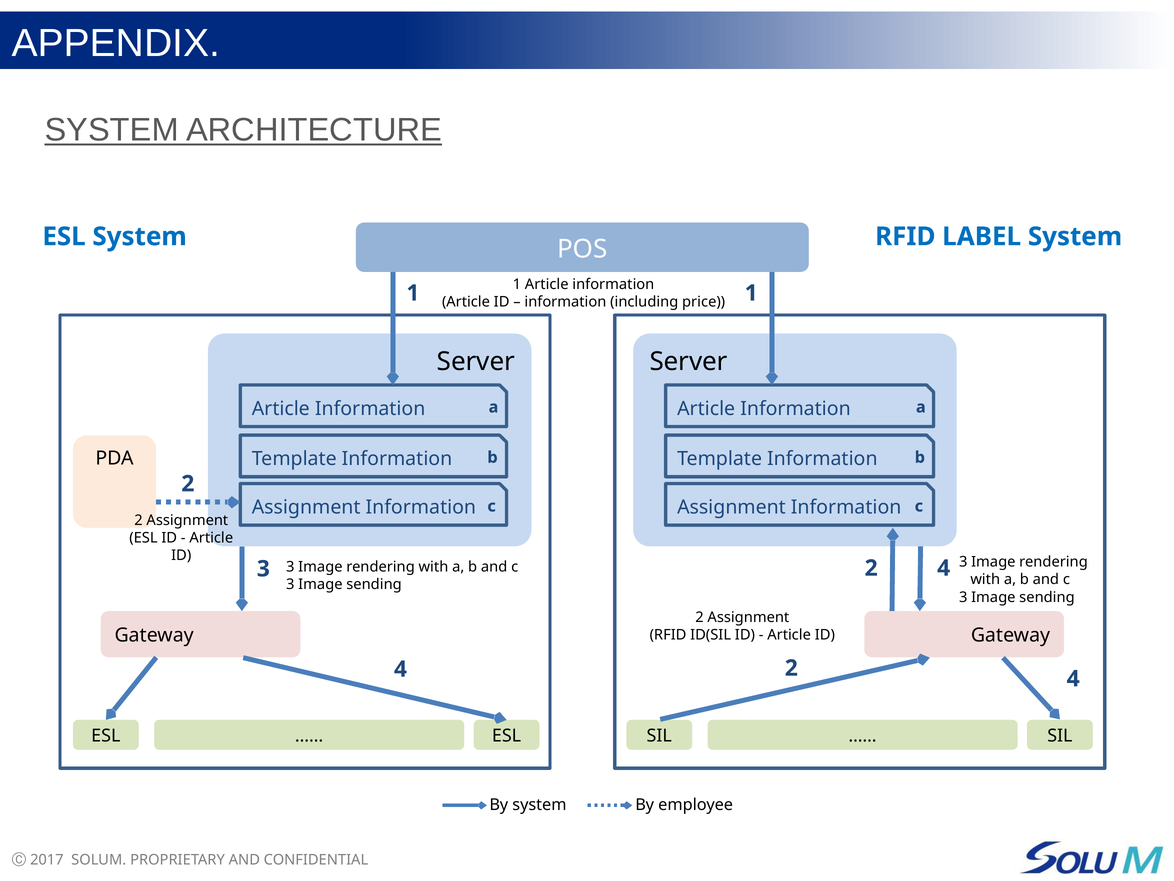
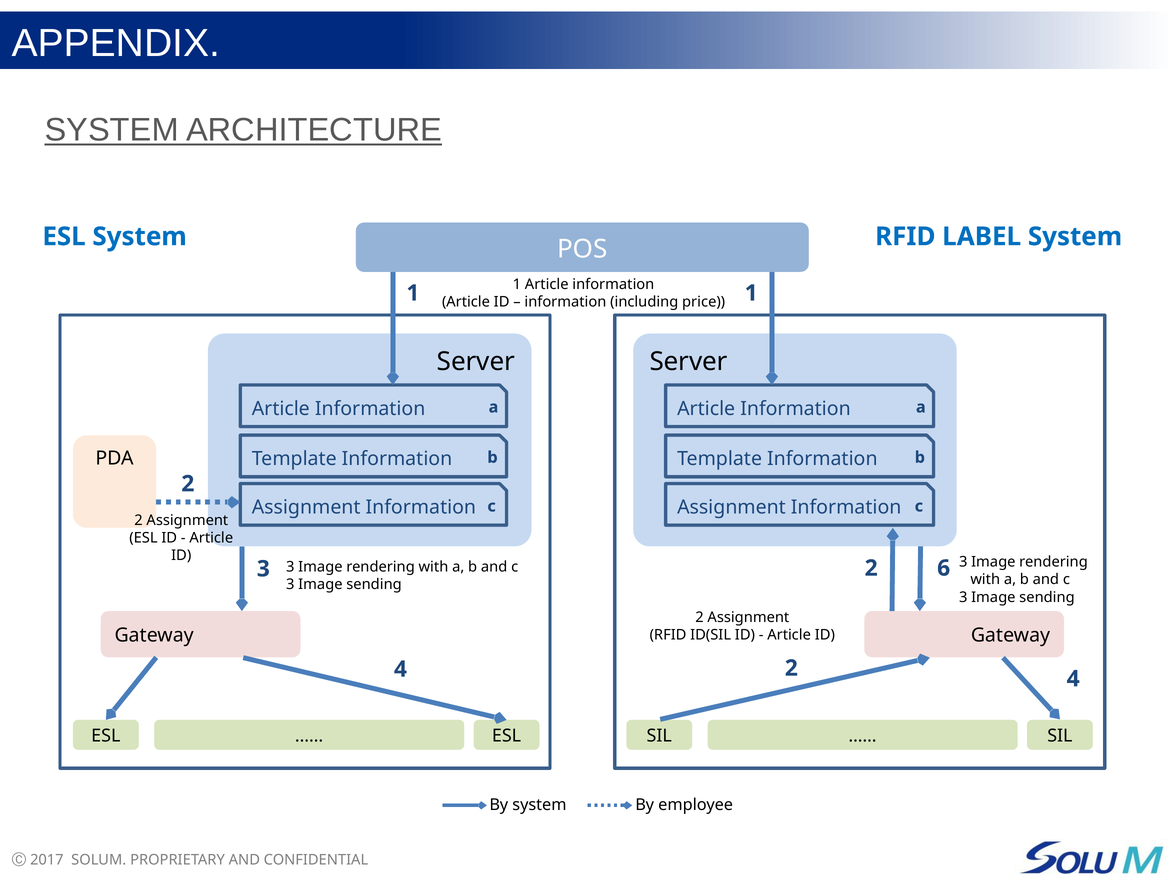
2 4: 4 -> 6
